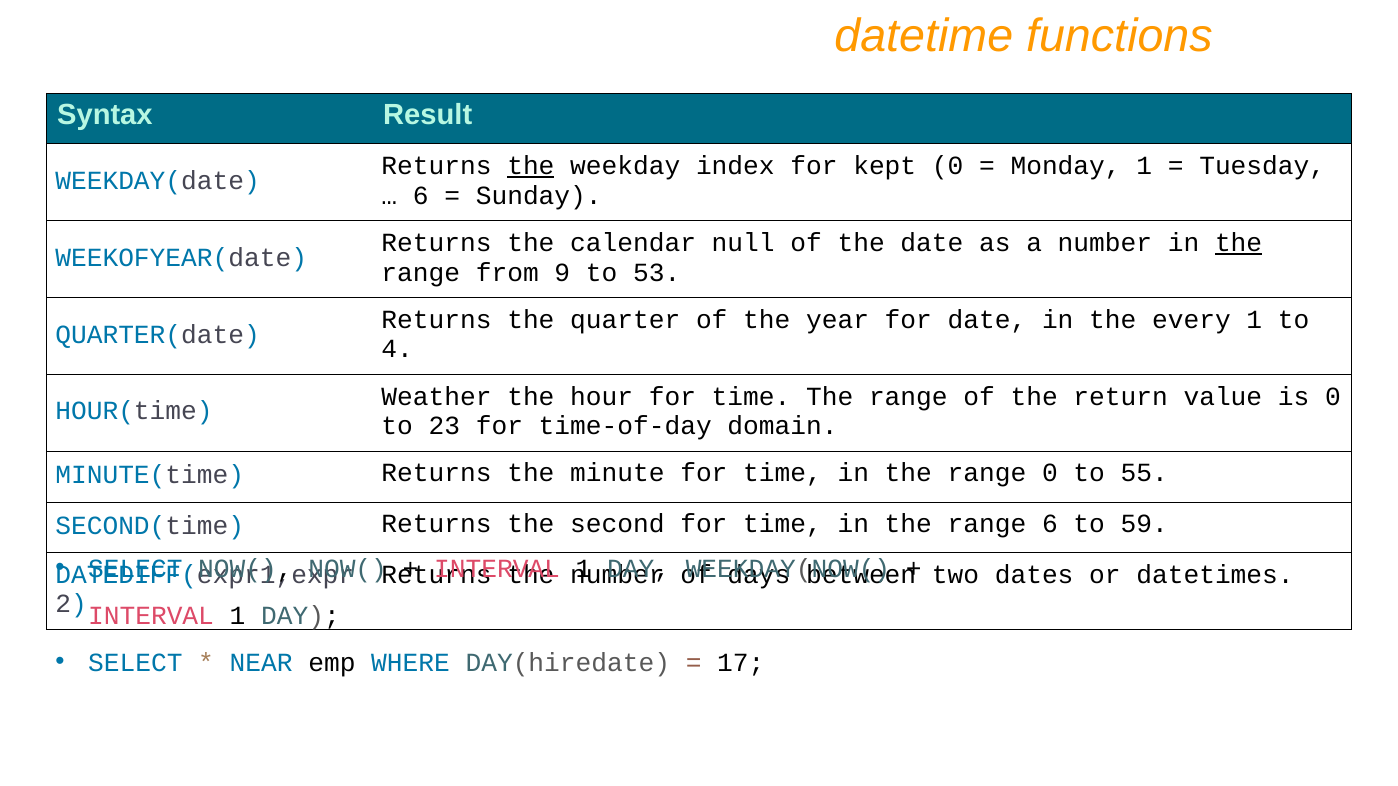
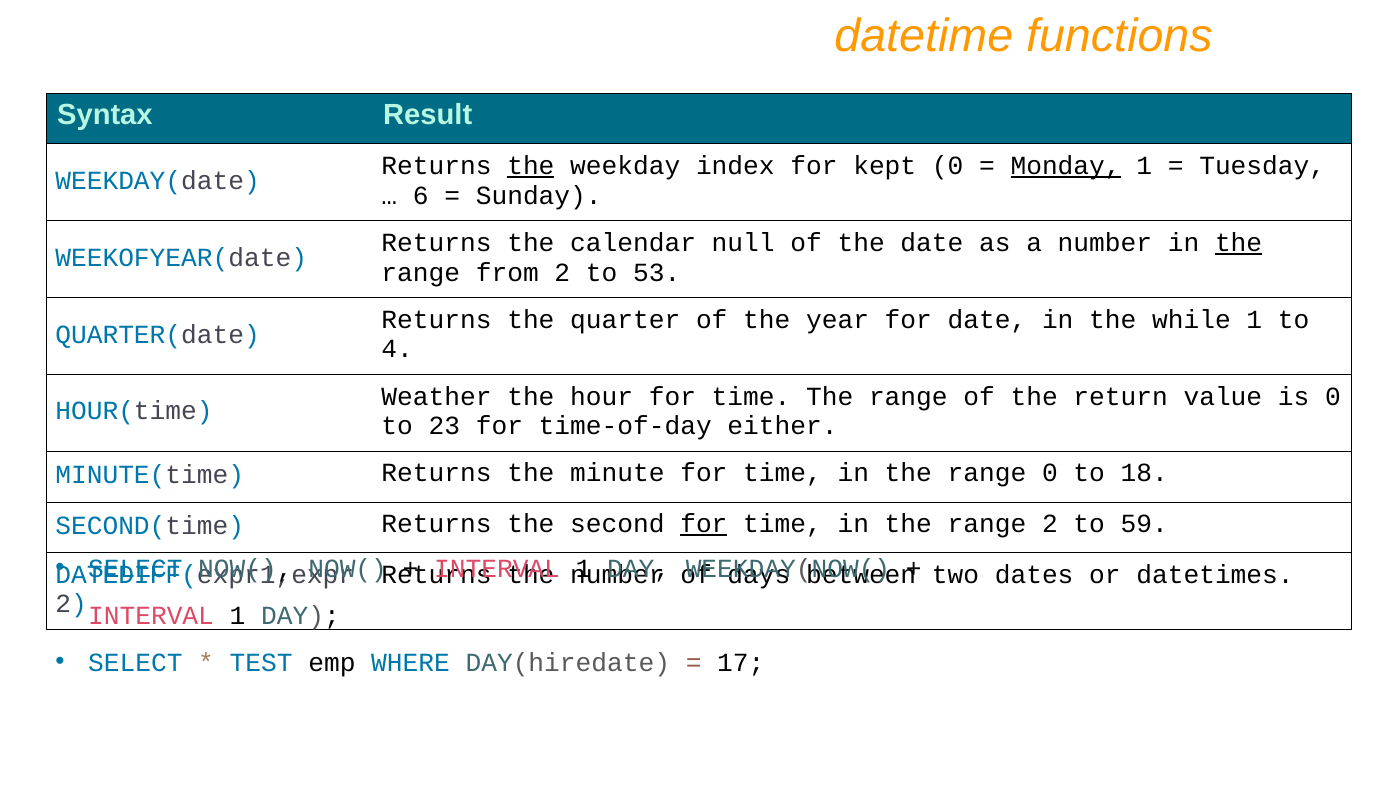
Monday underline: none -> present
from 9: 9 -> 2
every: every -> while
domain: domain -> either
55: 55 -> 18
for at (704, 524) underline: none -> present
range 6: 6 -> 2
NEAR: NEAR -> TEST
